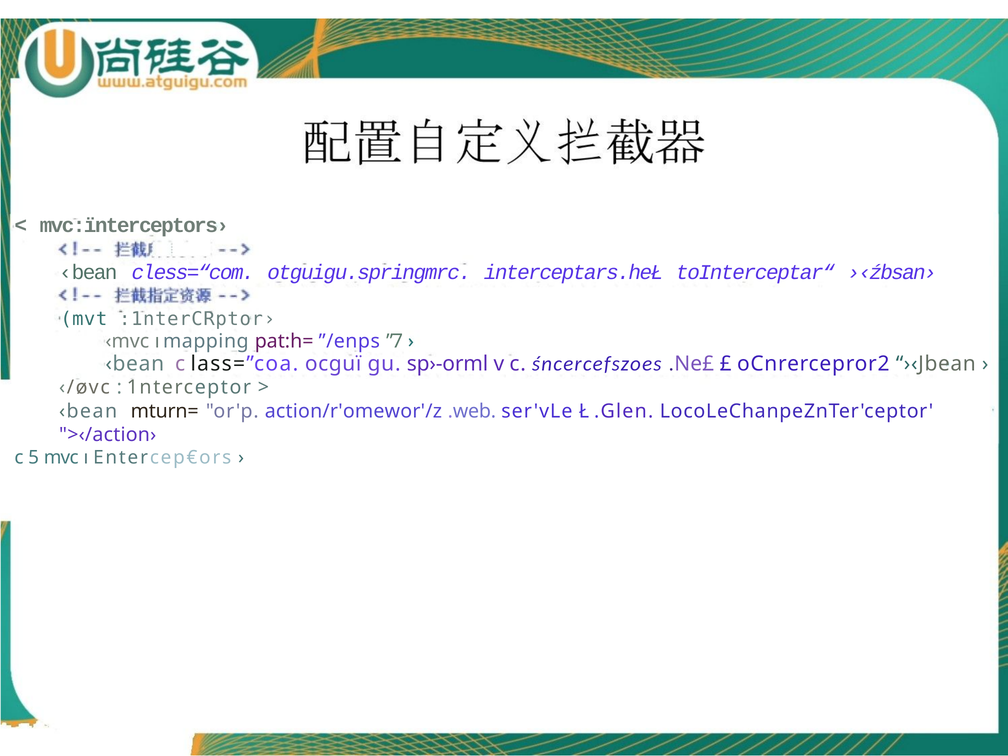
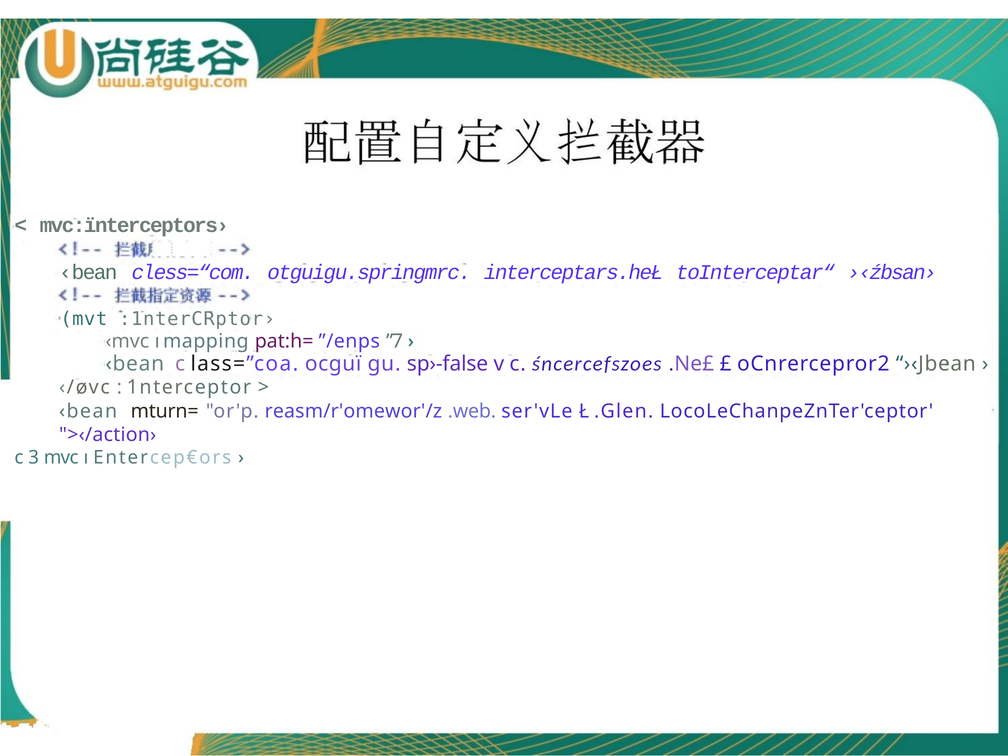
sp›-orml: sp›-orml -> sp›-false
action/r'omewor'/z: action/r'omewor'/z -> reasm/r'omewor'/z
5: 5 -> 3
